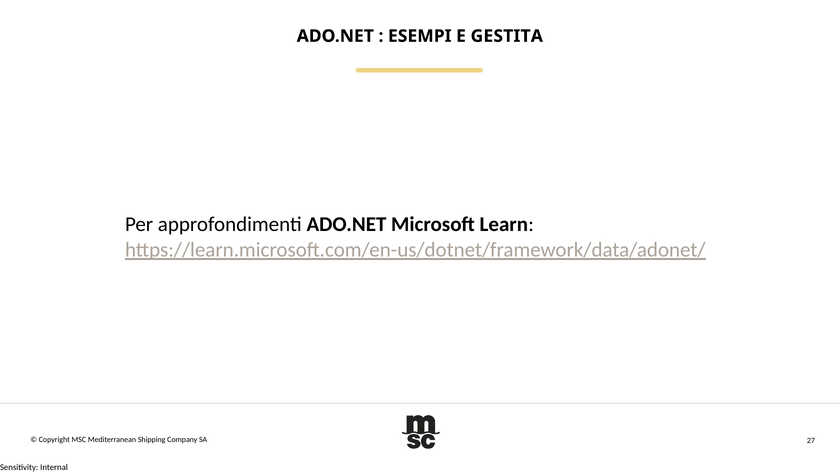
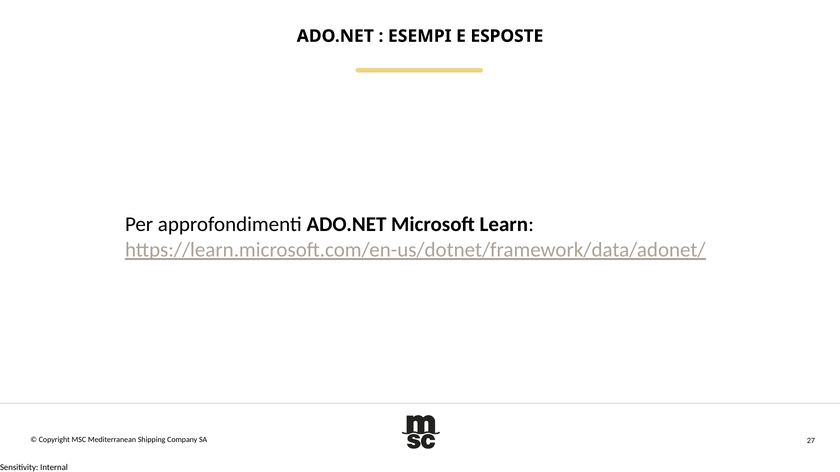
GESTITA: GESTITA -> ESPOSTE
